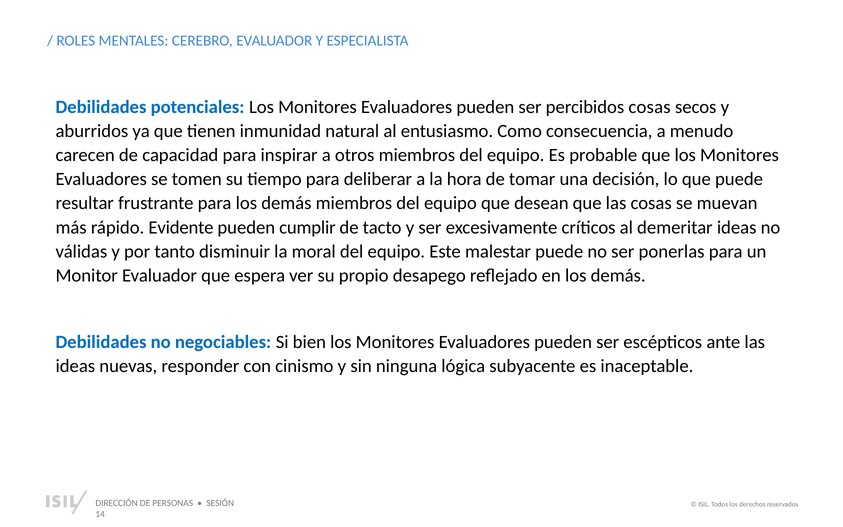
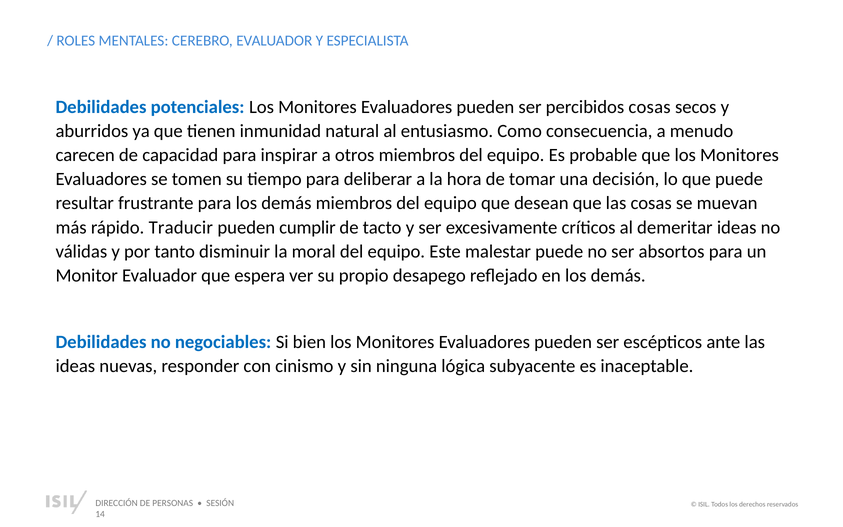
Evidente: Evidente -> Traducir
ponerlas: ponerlas -> absortos
